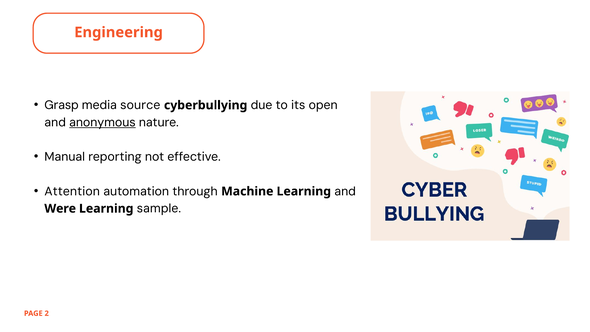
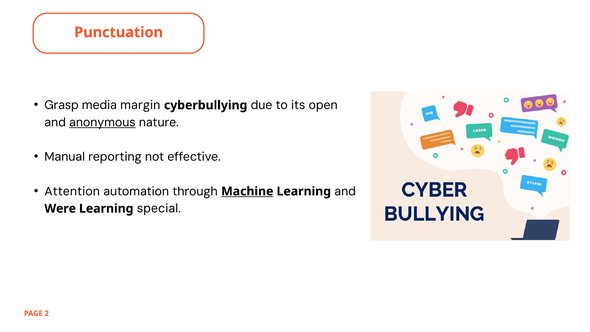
Engineering: Engineering -> Punctuation
source: source -> margin
Machine underline: none -> present
sample: sample -> special
